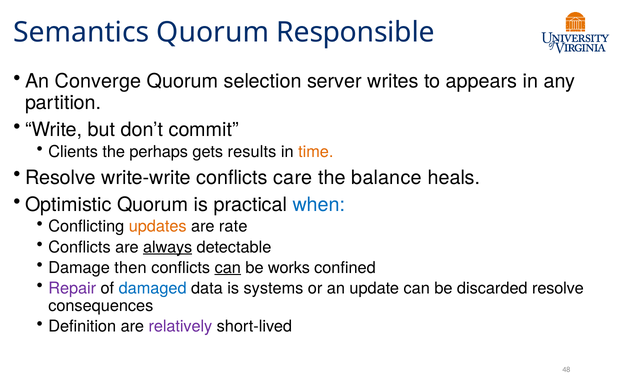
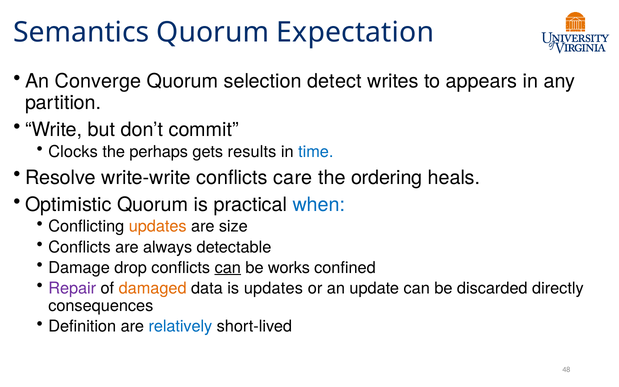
Responsible: Responsible -> Expectation
server: server -> detect
Clients: Clients -> Clocks
time colour: orange -> blue
balance: balance -> ordering
rate: rate -> size
always underline: present -> none
then: then -> drop
damaged colour: blue -> orange
is systems: systems -> updates
discarded resolve: resolve -> directly
relatively colour: purple -> blue
